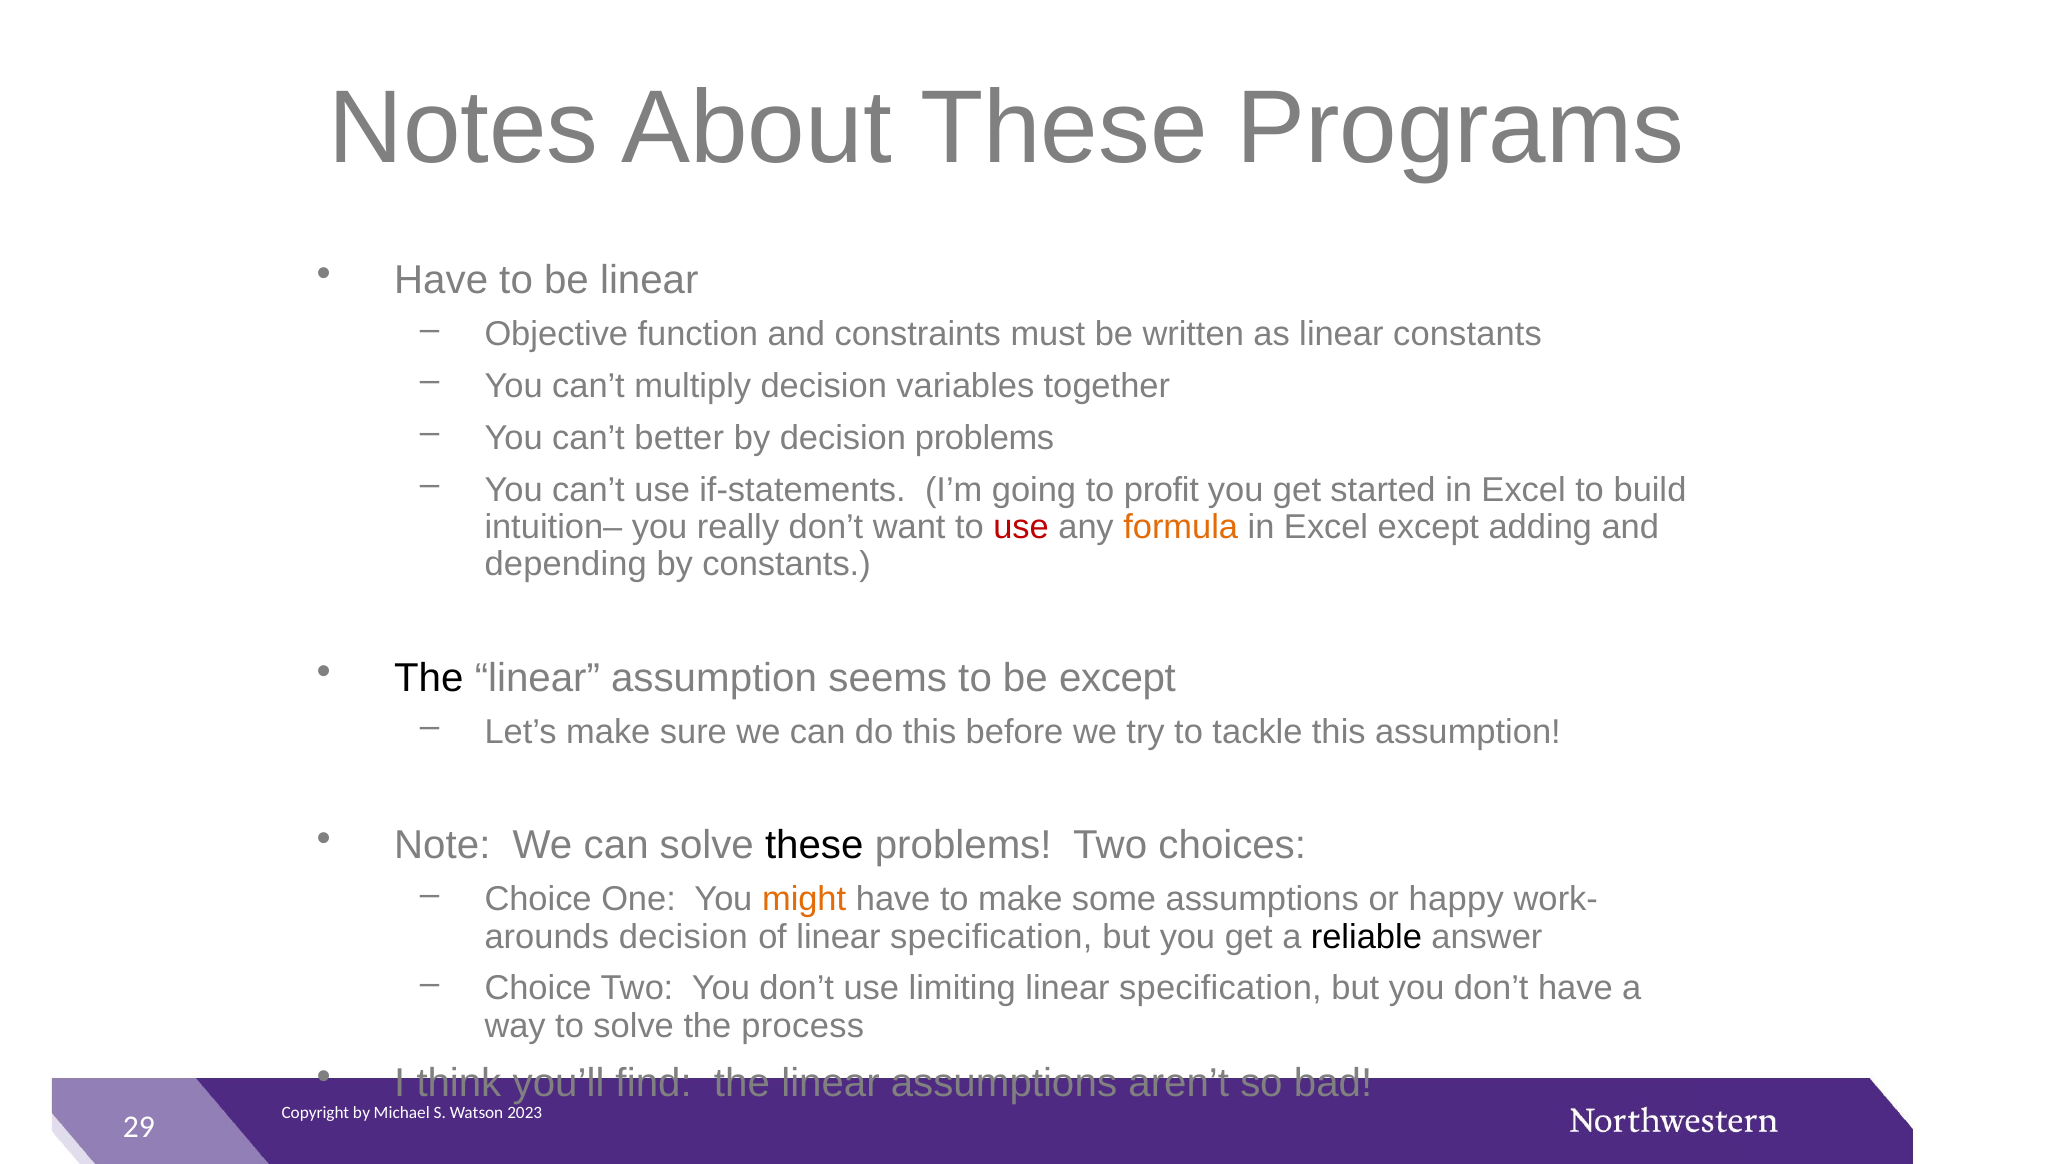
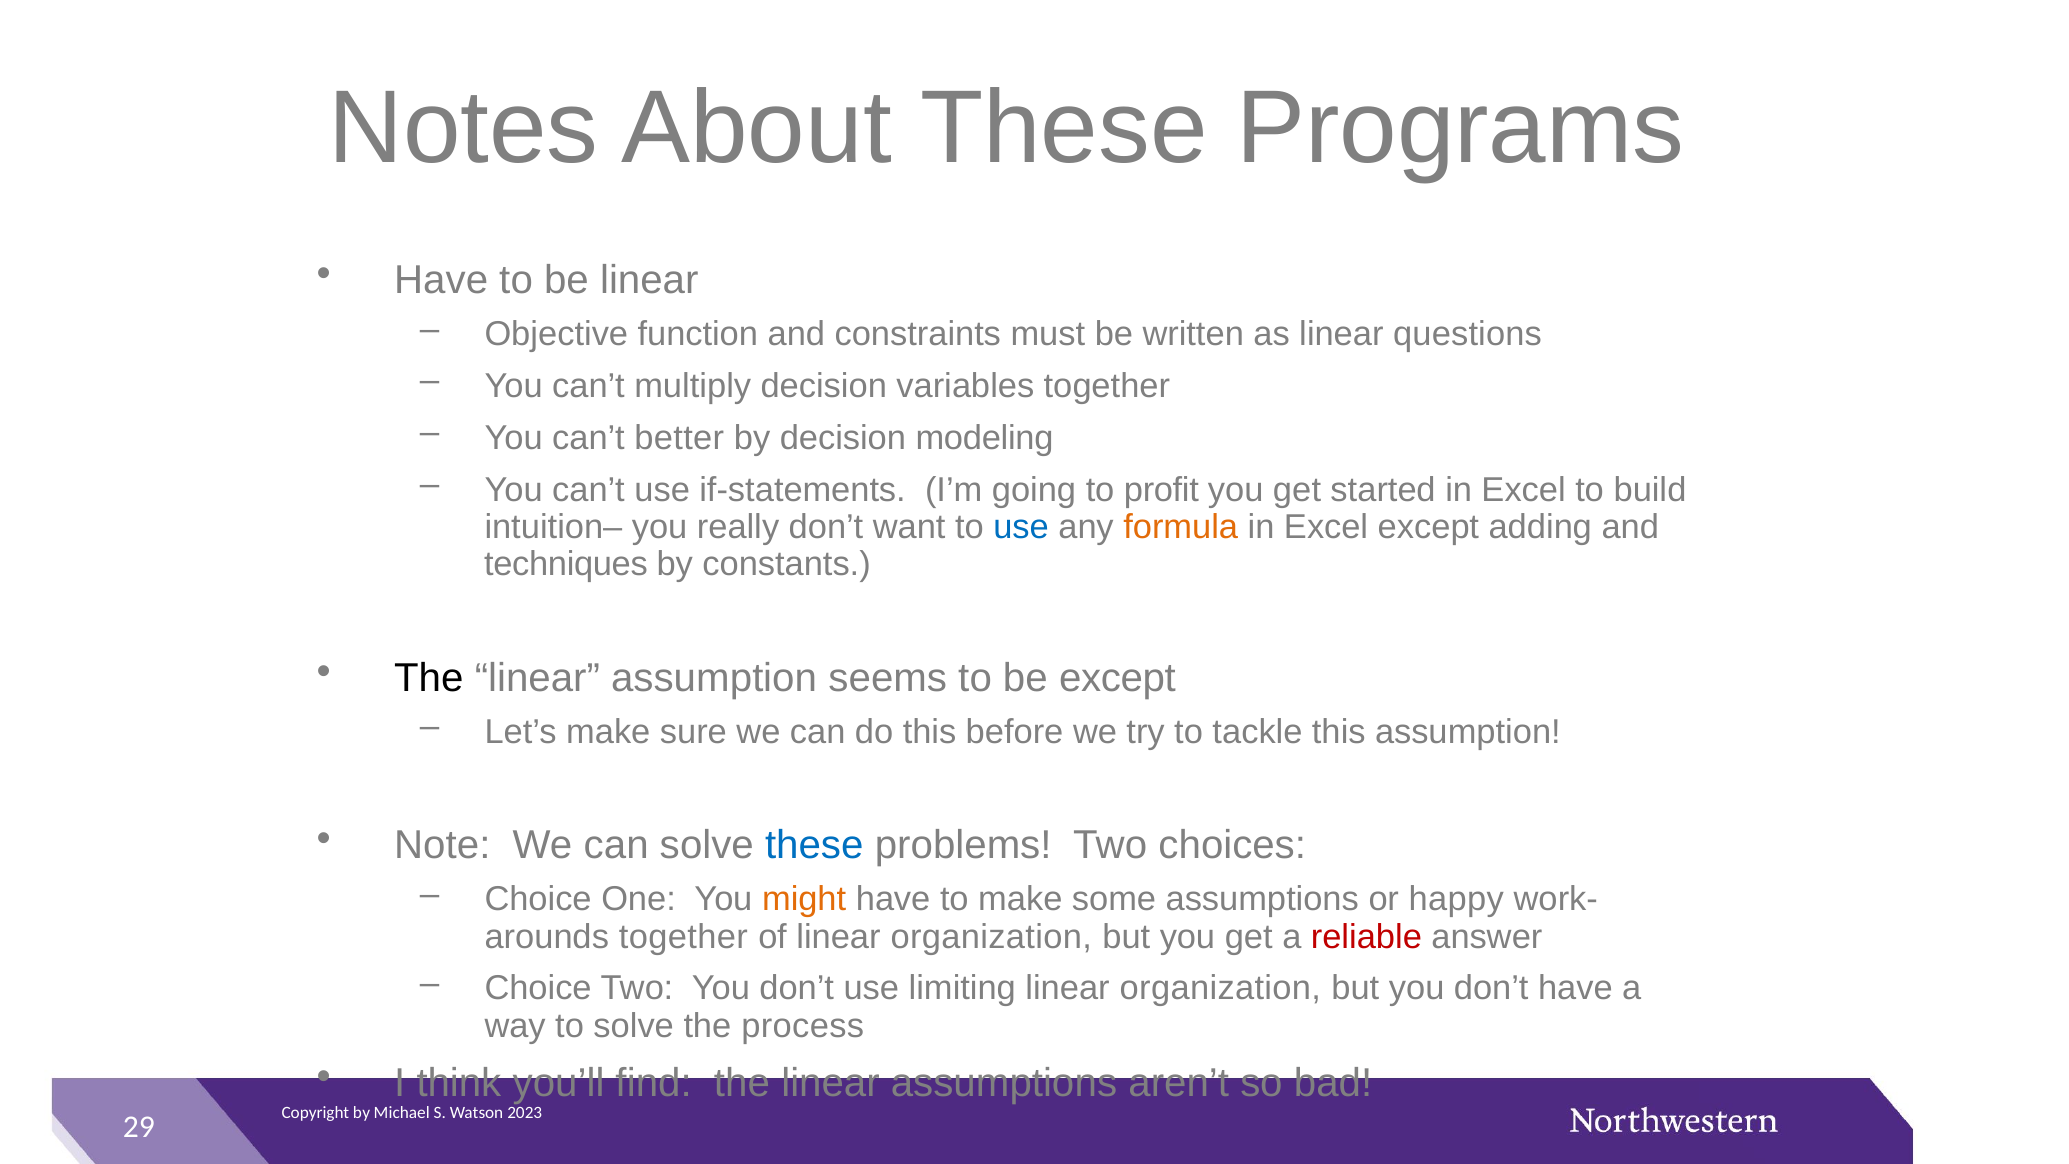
linear constants: constants -> questions
decision problems: problems -> modeling
use at (1021, 527) colour: red -> blue
depending: depending -> techniques
these at (814, 845) colour: black -> blue
decision at (683, 937): decision -> together
of linear specification: specification -> organization
reliable colour: black -> red
limiting linear specification: specification -> organization
